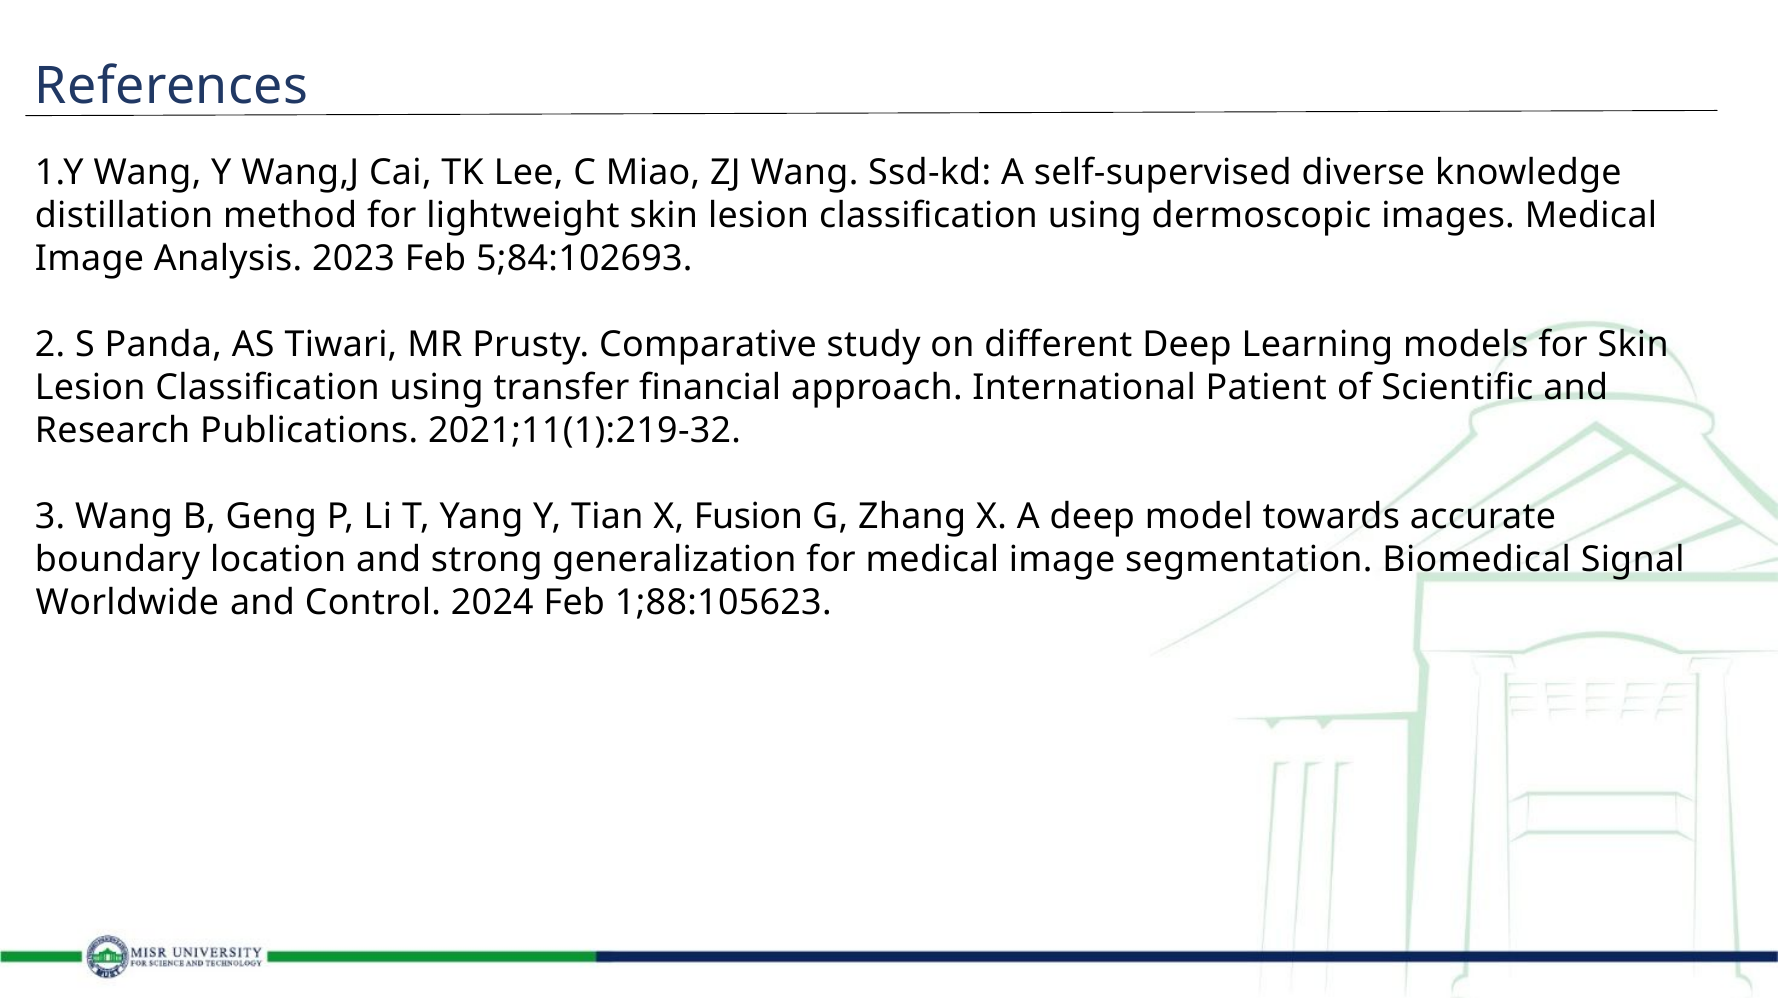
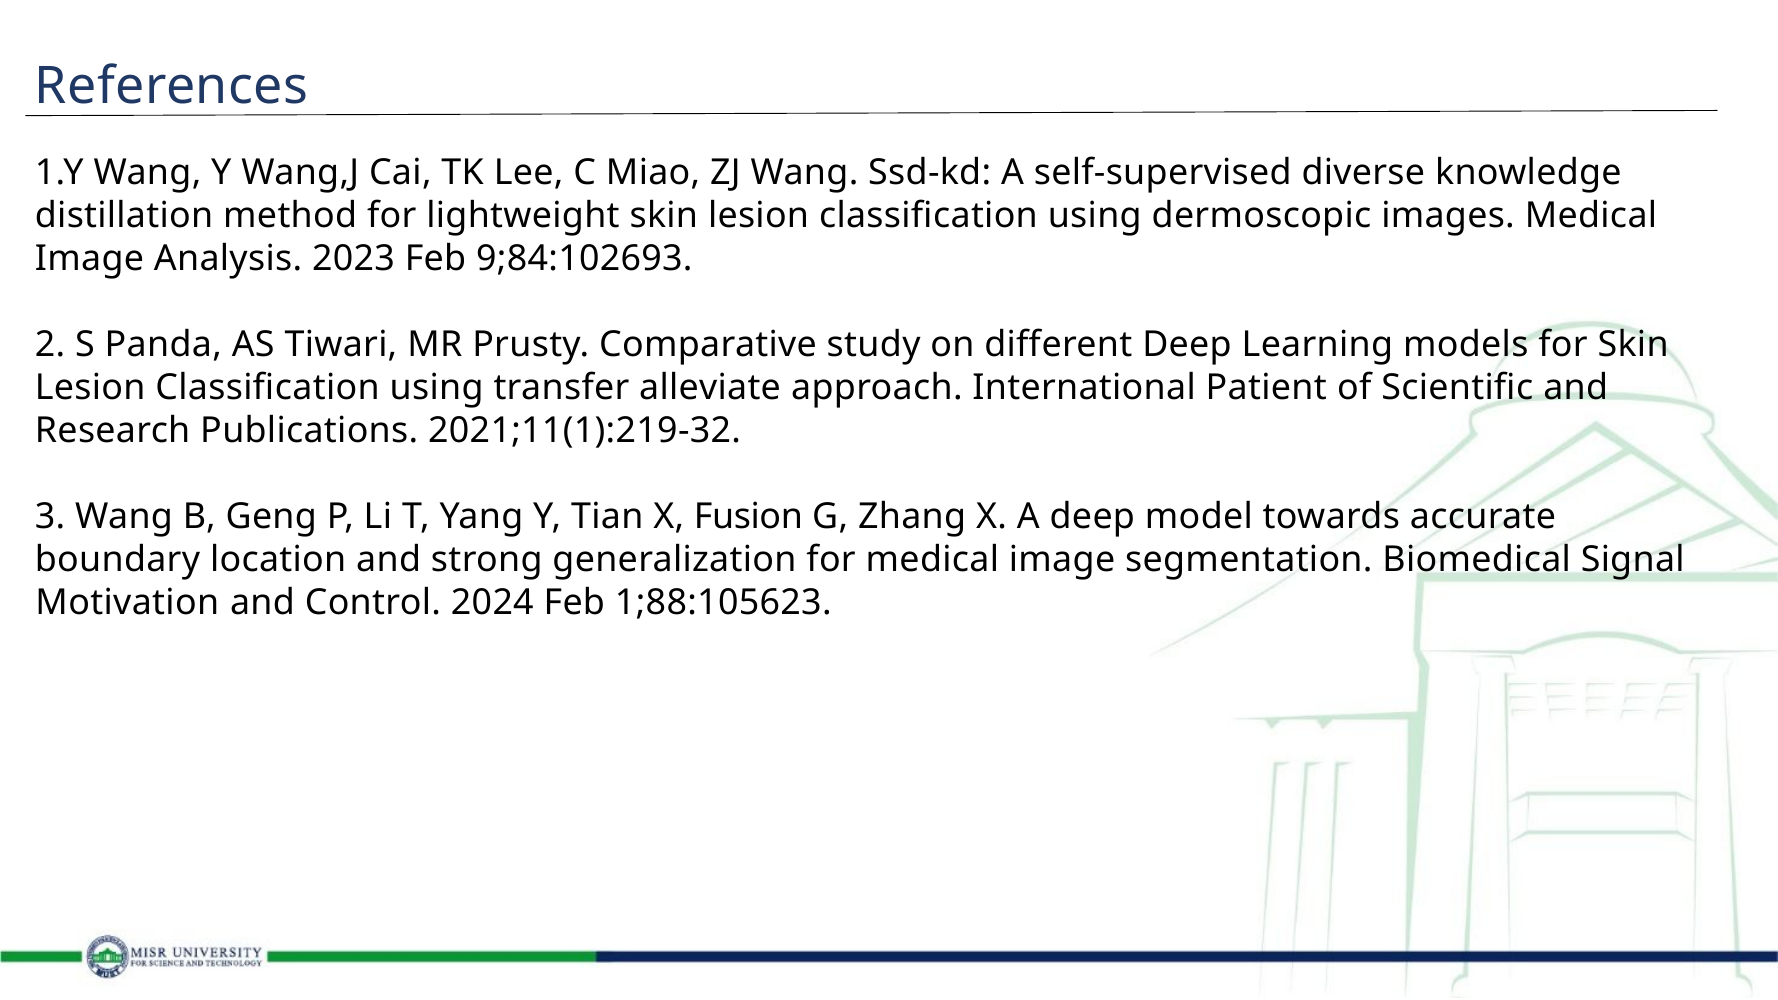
5;84:102693: 5;84:102693 -> 9;84:102693
financial: financial -> alleviate
Worldwide: Worldwide -> Motivation
